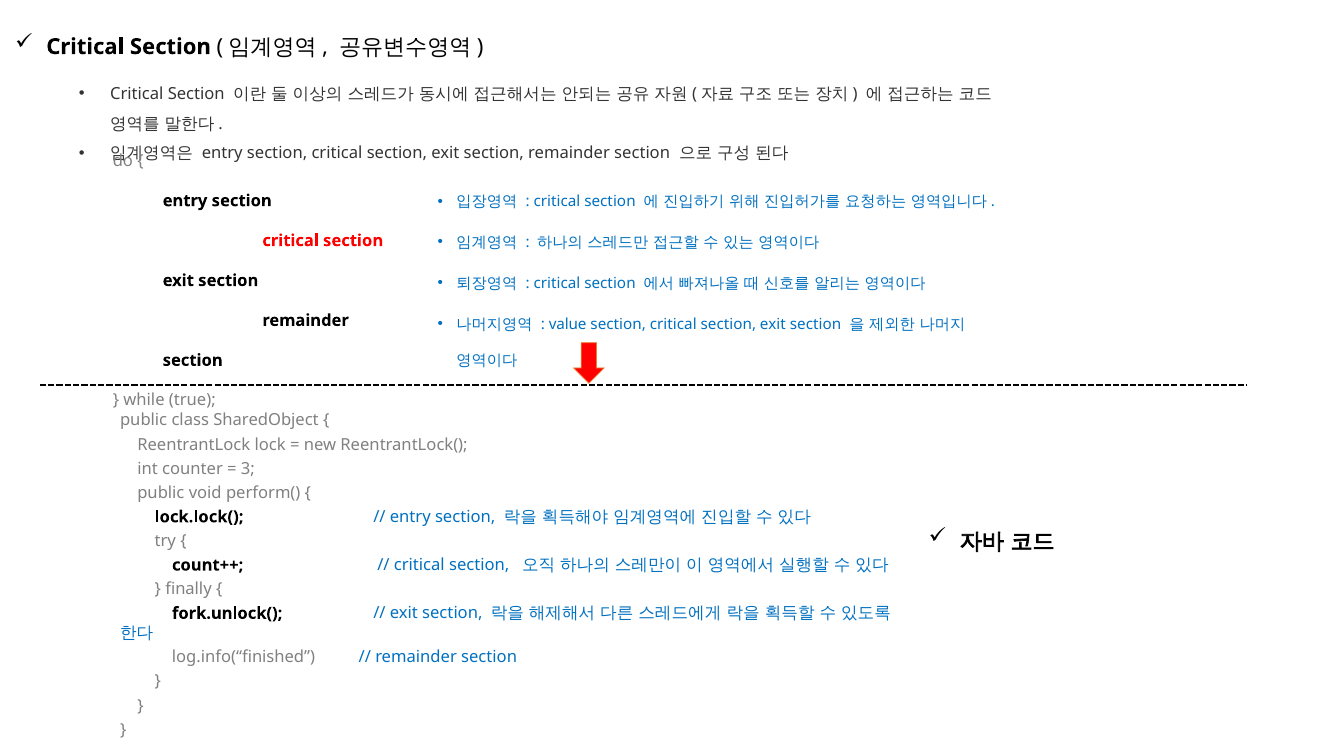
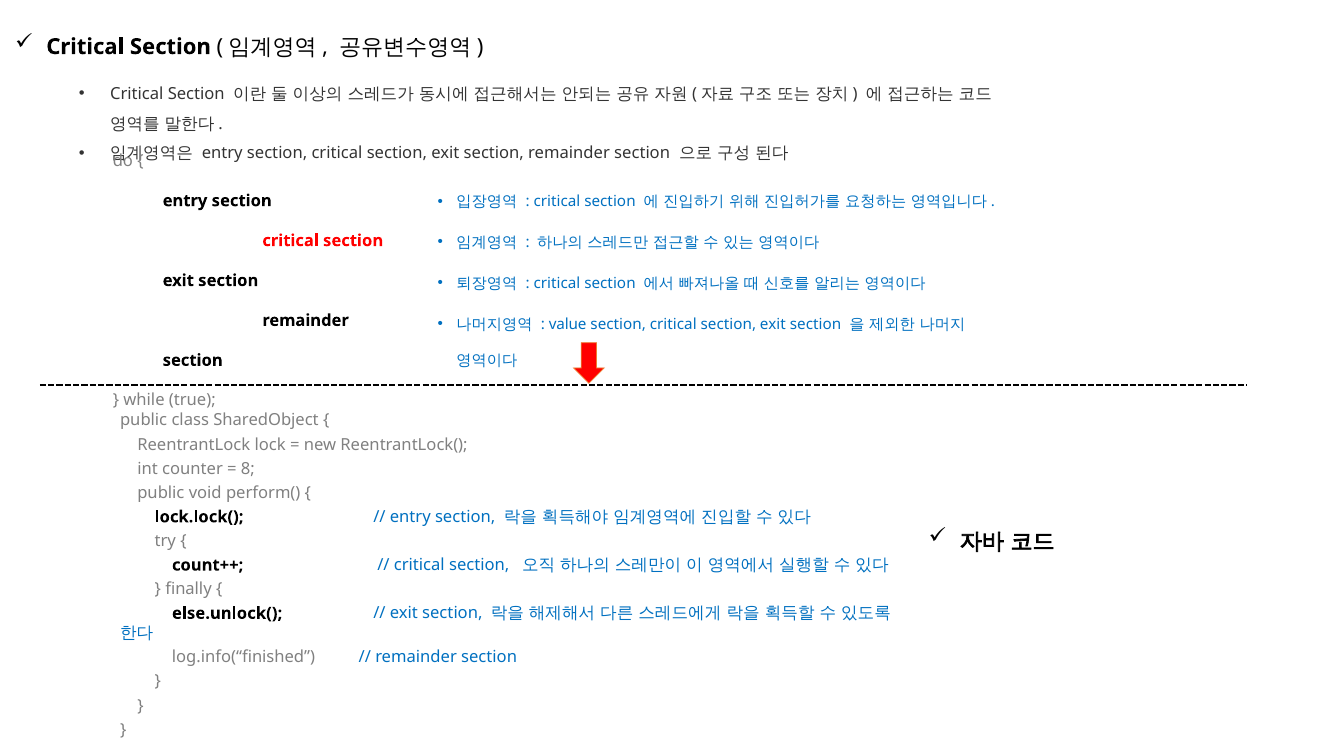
3: 3 -> 8
fork.unlock(: fork.unlock( -> else.unlock(
